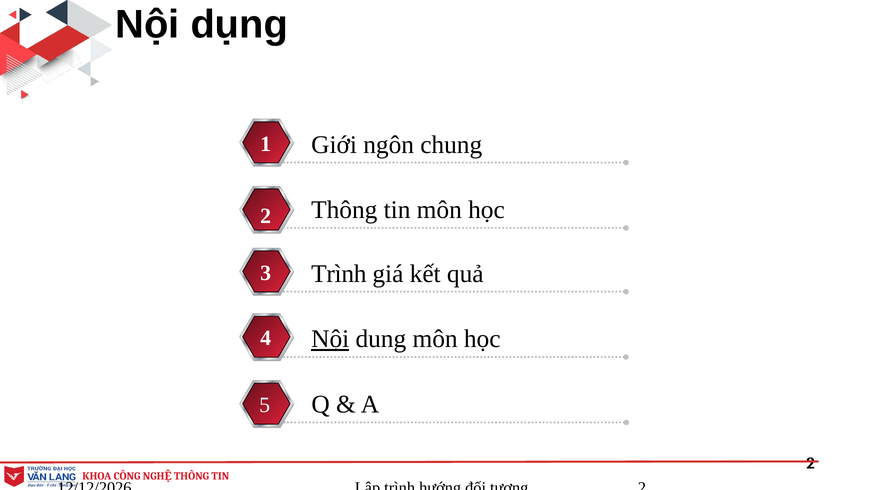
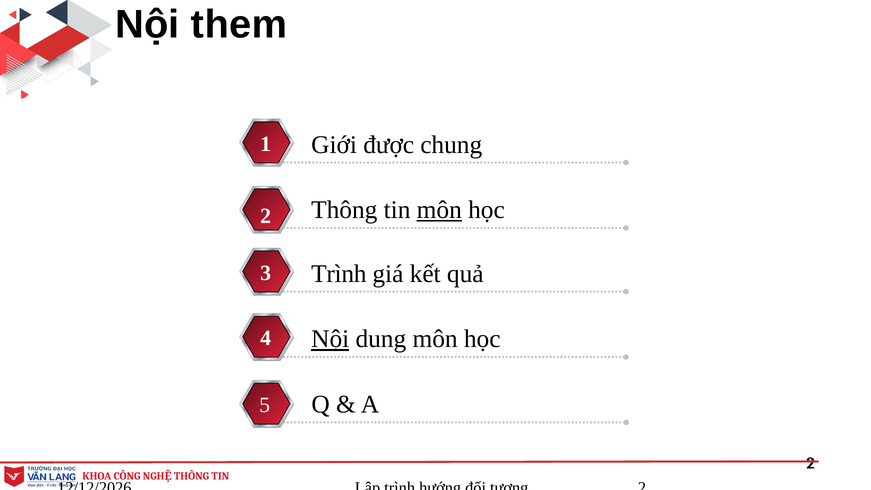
dụng: dụng -> them
ngôn: ngôn -> được
môn at (439, 210) underline: none -> present
